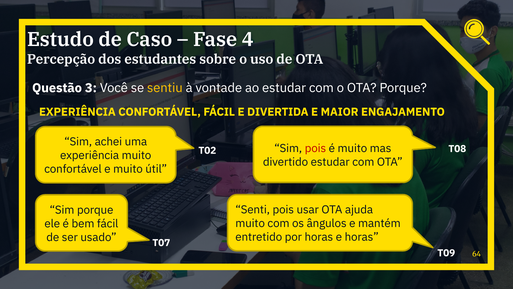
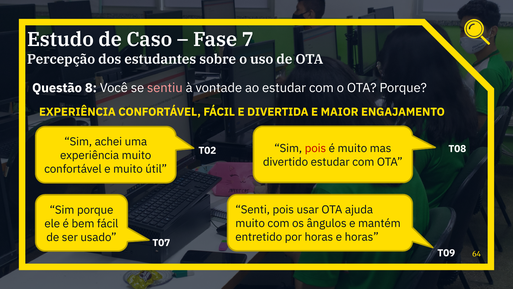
4: 4 -> 7
3: 3 -> 8
sentiu colour: yellow -> pink
